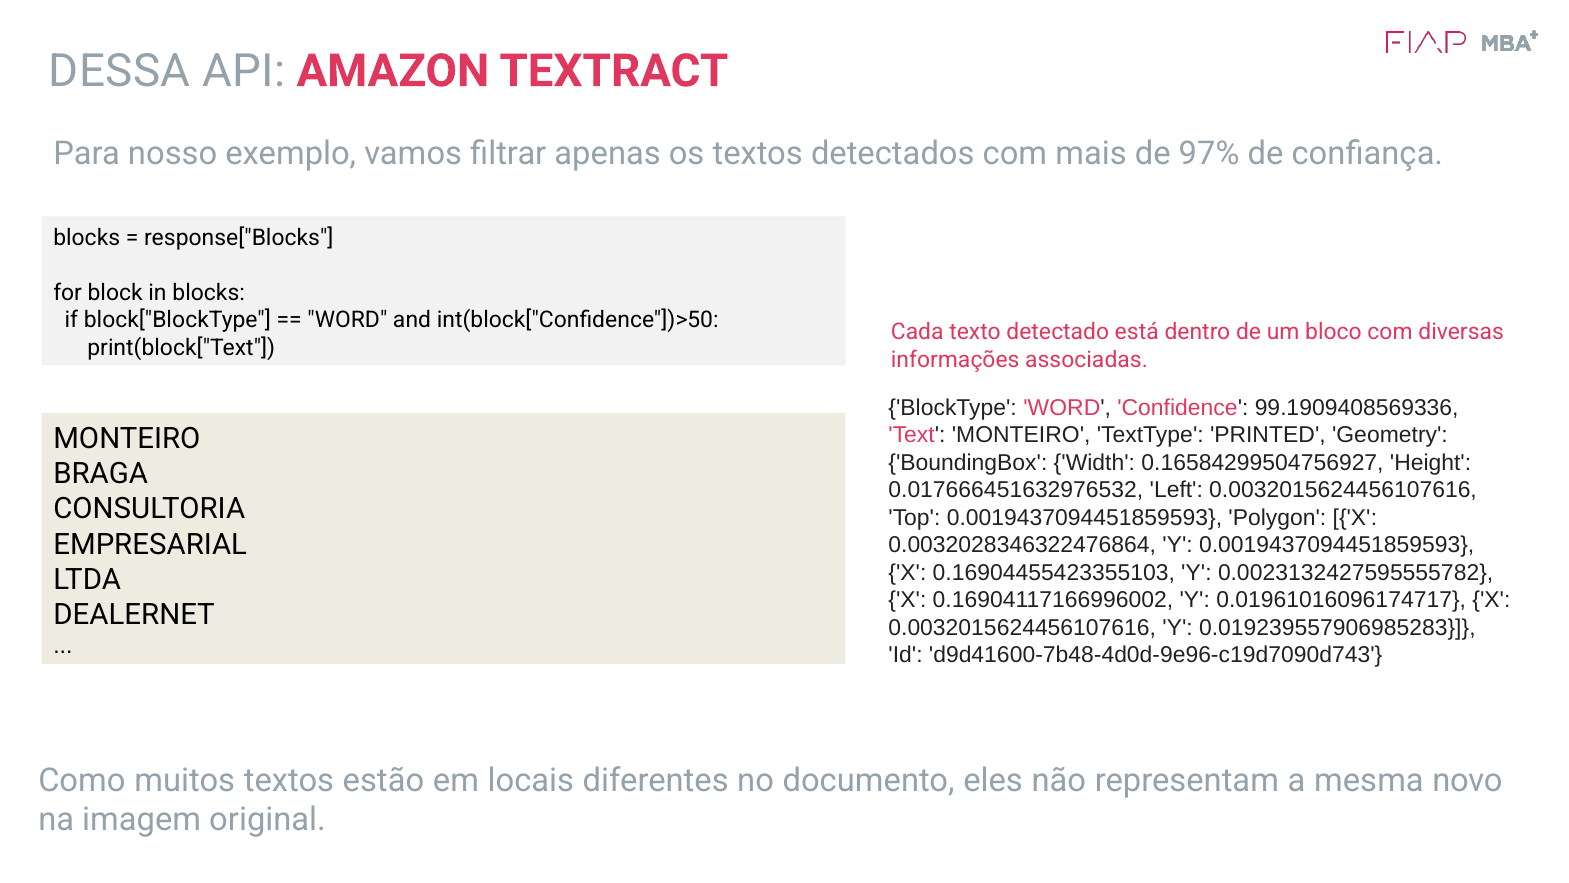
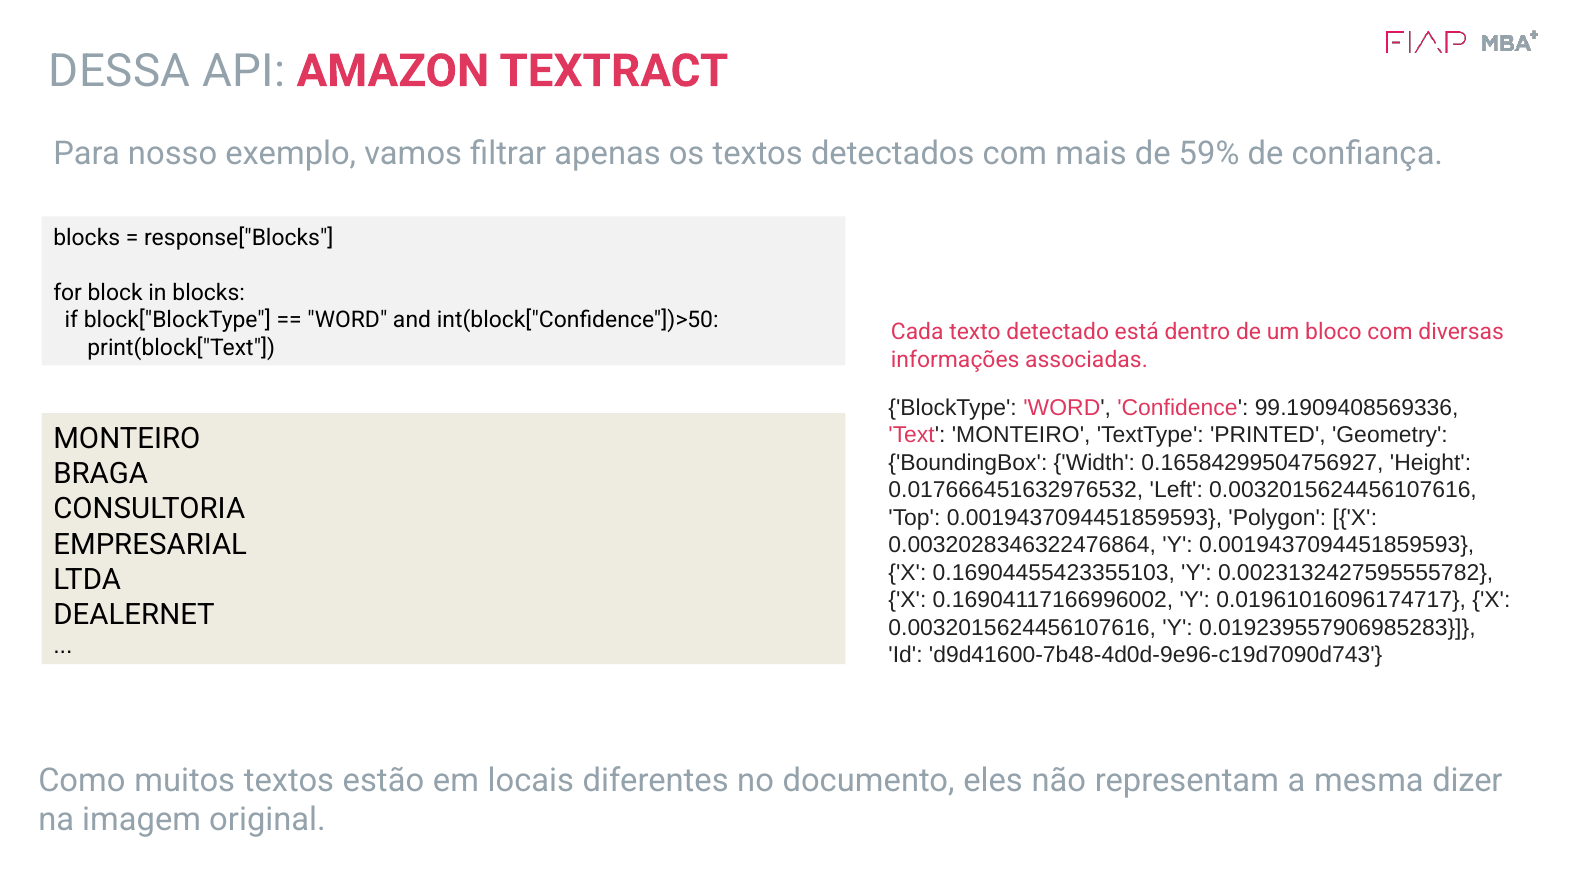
97%: 97% -> 59%
novo: novo -> dizer
